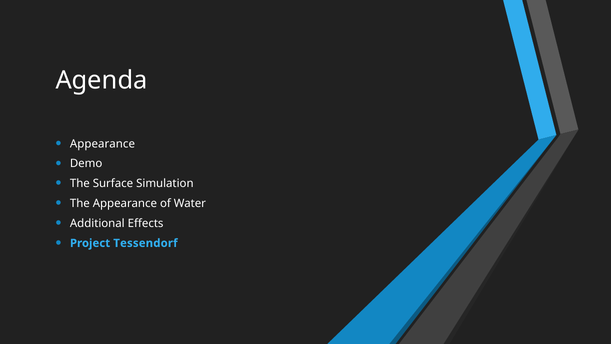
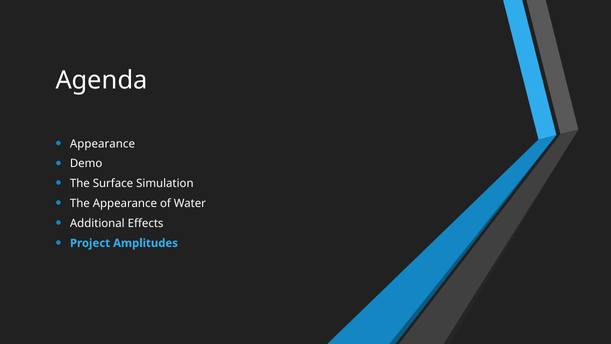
Tessendorf: Tessendorf -> Amplitudes
